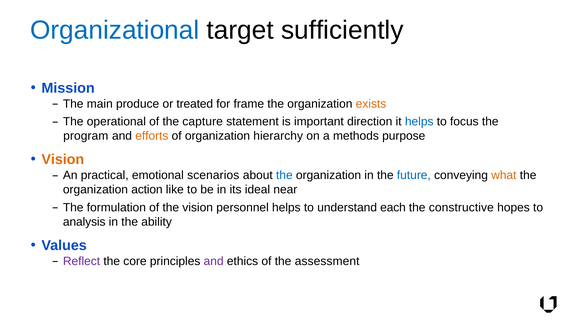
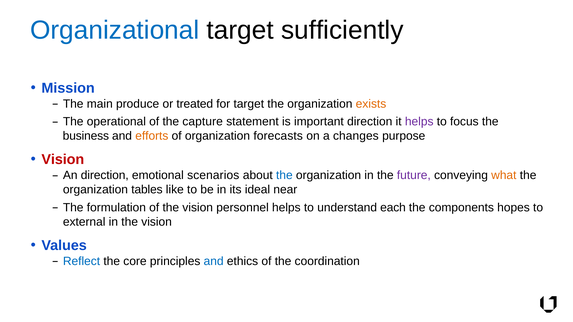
for frame: frame -> target
helps at (419, 122) colour: blue -> purple
program: program -> business
hierarchy: hierarchy -> forecasts
methods: methods -> changes
Vision at (63, 160) colour: orange -> red
An practical: practical -> direction
future colour: blue -> purple
action: action -> tables
constructive: constructive -> components
analysis: analysis -> external
in the ability: ability -> vision
Reflect colour: purple -> blue
and at (214, 261) colour: purple -> blue
assessment: assessment -> coordination
